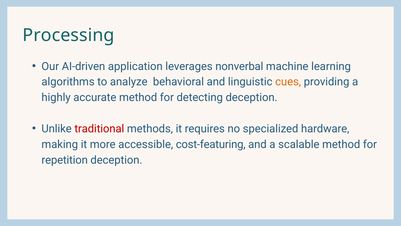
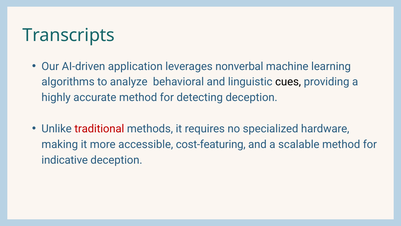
Processing: Processing -> Transcripts
cues colour: orange -> black
repetition: repetition -> indicative
